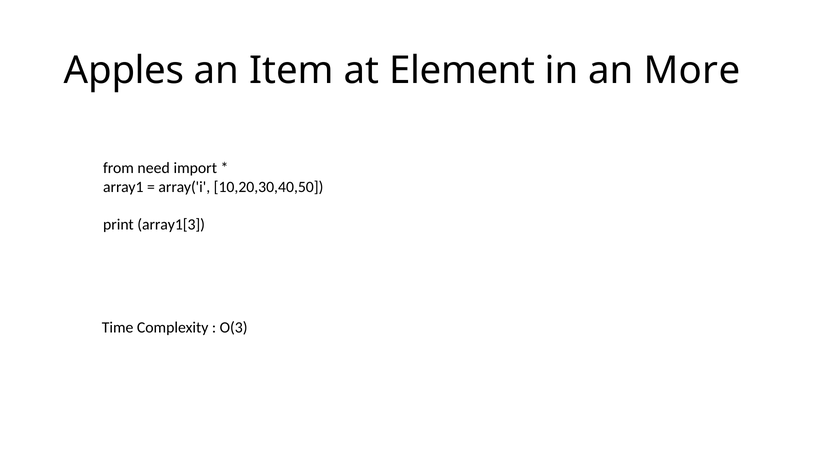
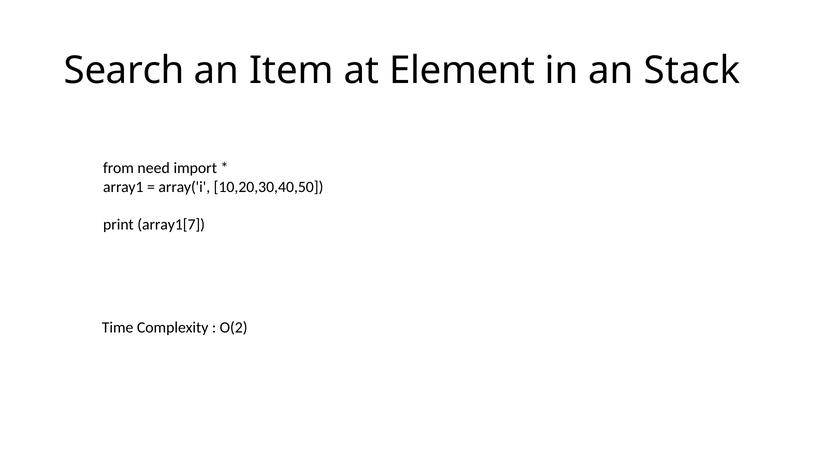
Apples: Apples -> Search
More: More -> Stack
array1[3: array1[3 -> array1[7
O(3: O(3 -> O(2
